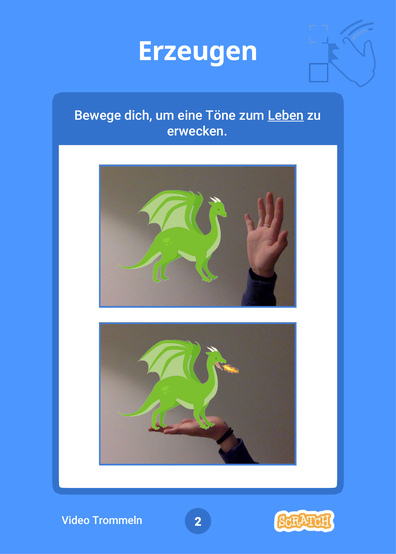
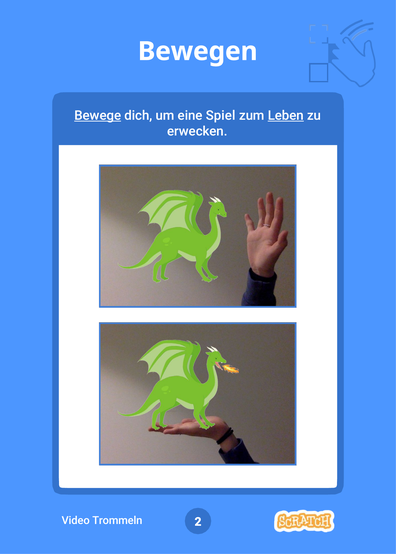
Erzeugen: Erzeugen -> Bewegen
Bewege underline: none -> present
Töne: Töne -> Spiel
